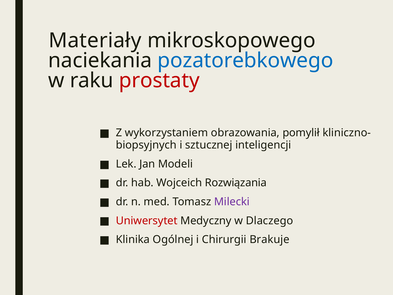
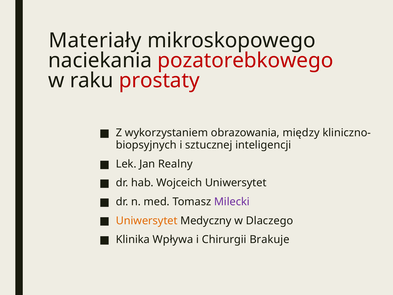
pozatorebkowego colour: blue -> red
pomylił: pomylił -> między
Modeli: Modeli -> Realny
Wojceich Rozwiązania: Rozwiązania -> Uniwersytet
Uniwersytet at (147, 220) colour: red -> orange
Ogólnej: Ogólnej -> Wpływa
